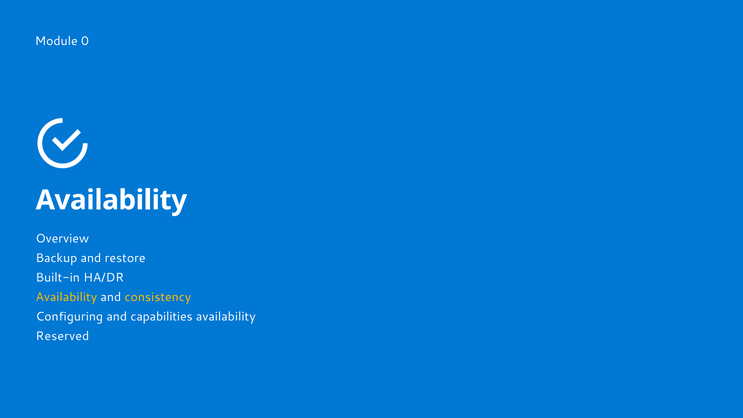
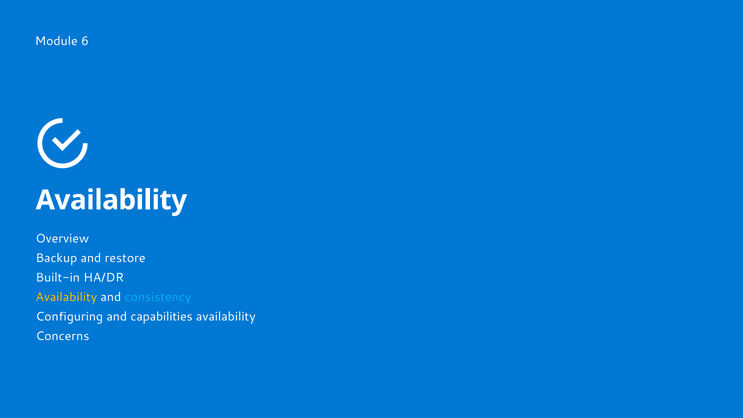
0: 0 -> 6
consistency colour: yellow -> light blue
Reserved: Reserved -> Concerns
